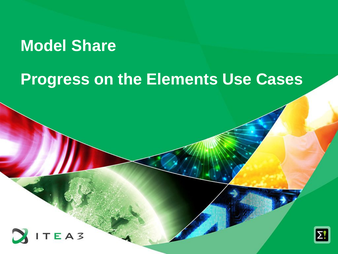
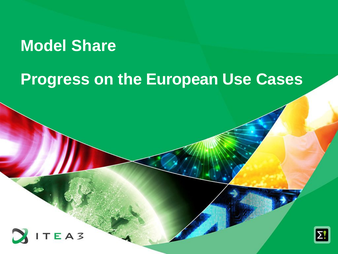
Elements: Elements -> European
